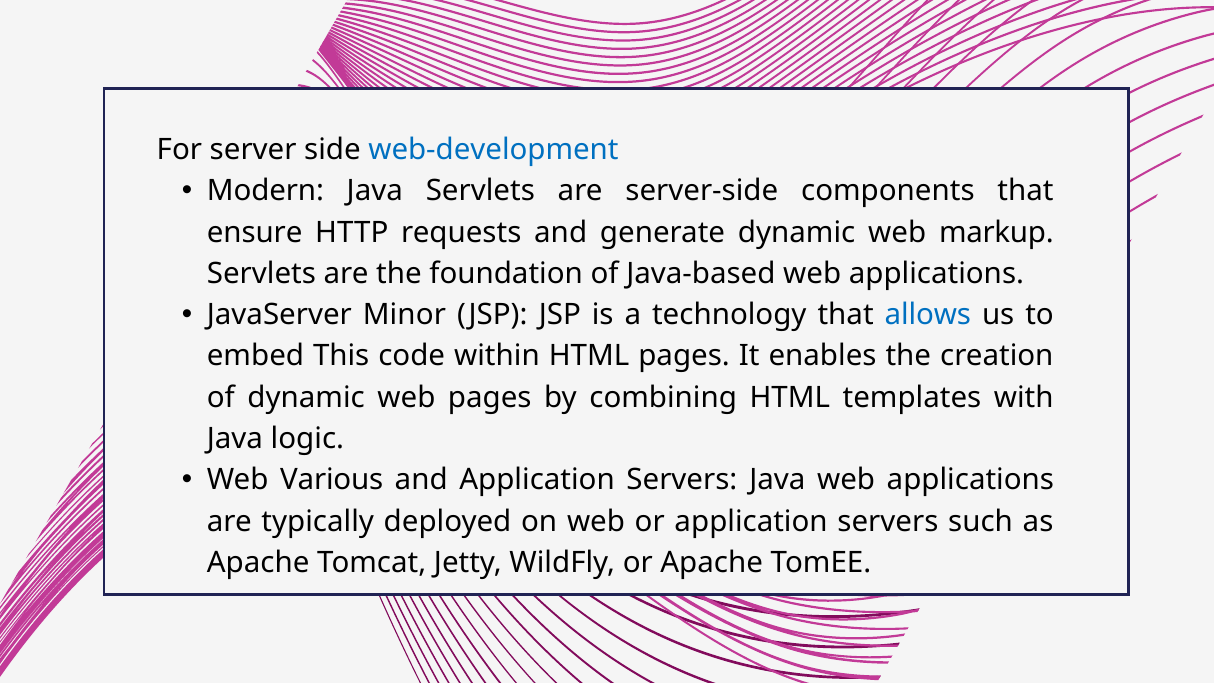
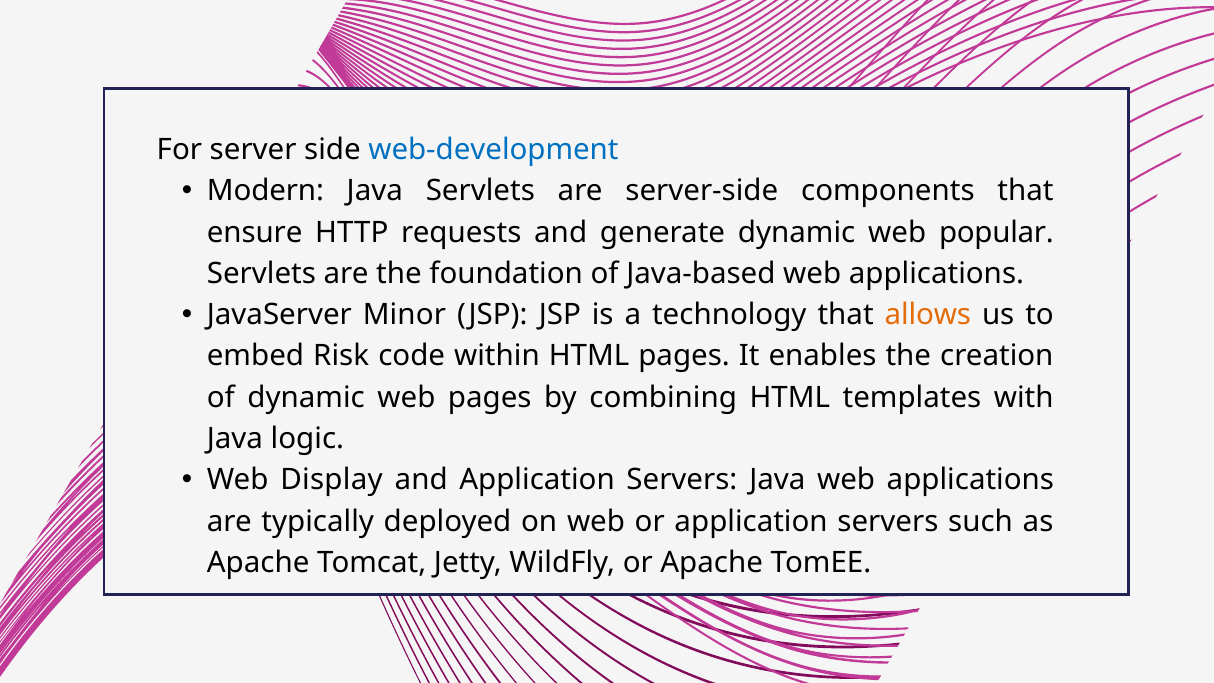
markup: markup -> popular
allows colour: blue -> orange
This: This -> Risk
Various: Various -> Display
